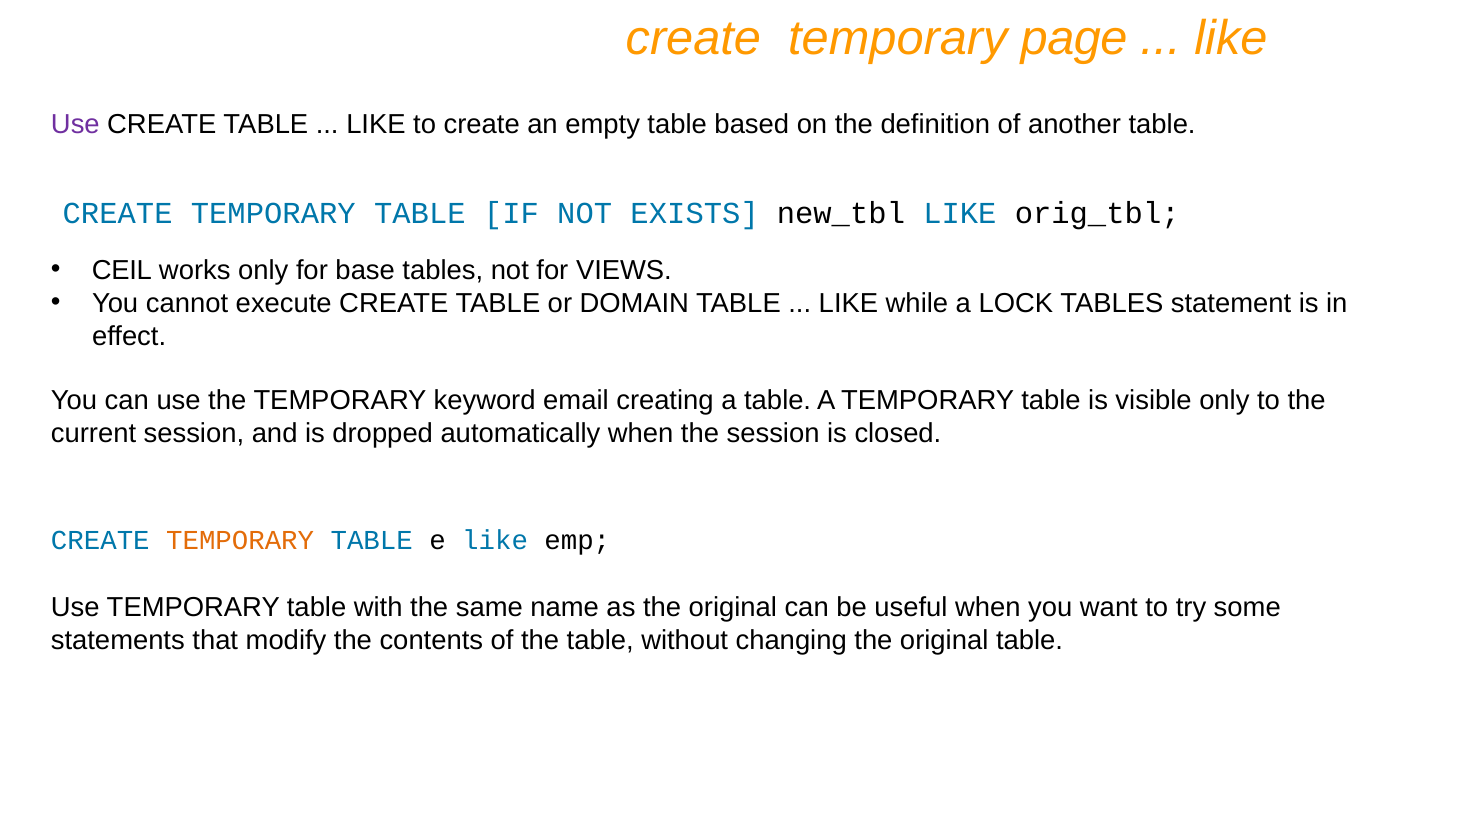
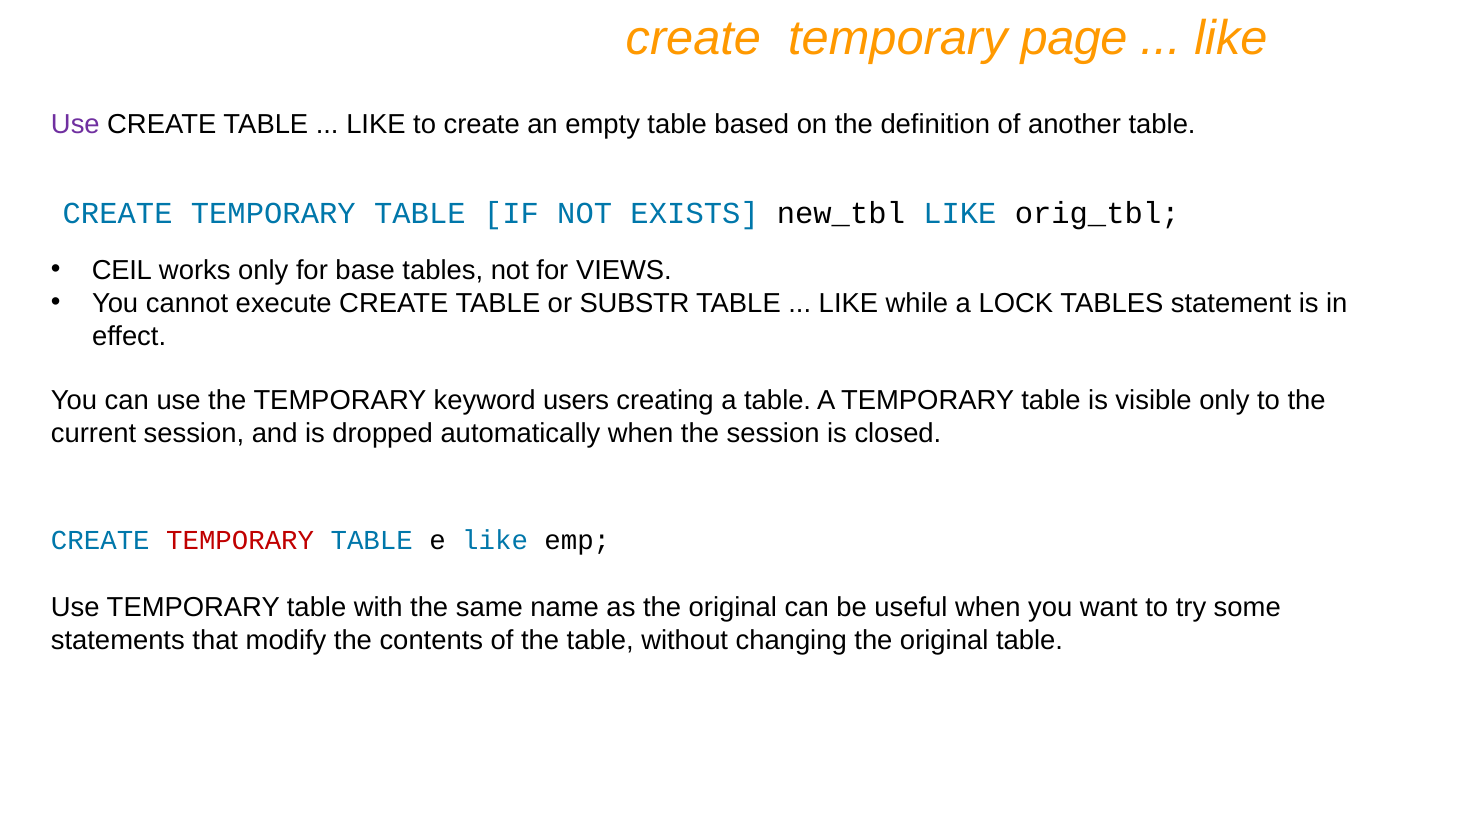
DOMAIN: DOMAIN -> SUBSTR
email: email -> users
TEMPORARY at (240, 540) colour: orange -> red
